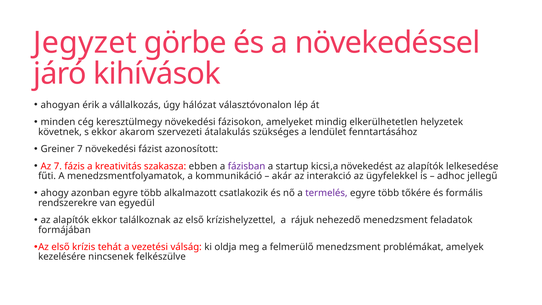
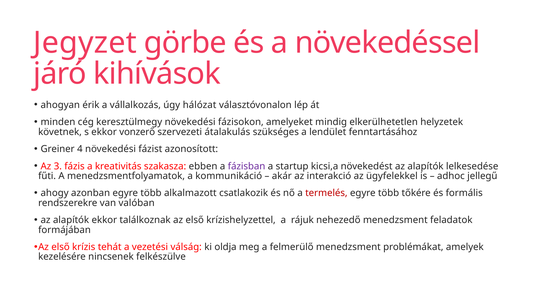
akarom: akarom -> vonzerő
Greiner 7: 7 -> 4
Az 7: 7 -> 3
termelés colour: purple -> red
egyedül: egyedül -> valóban
